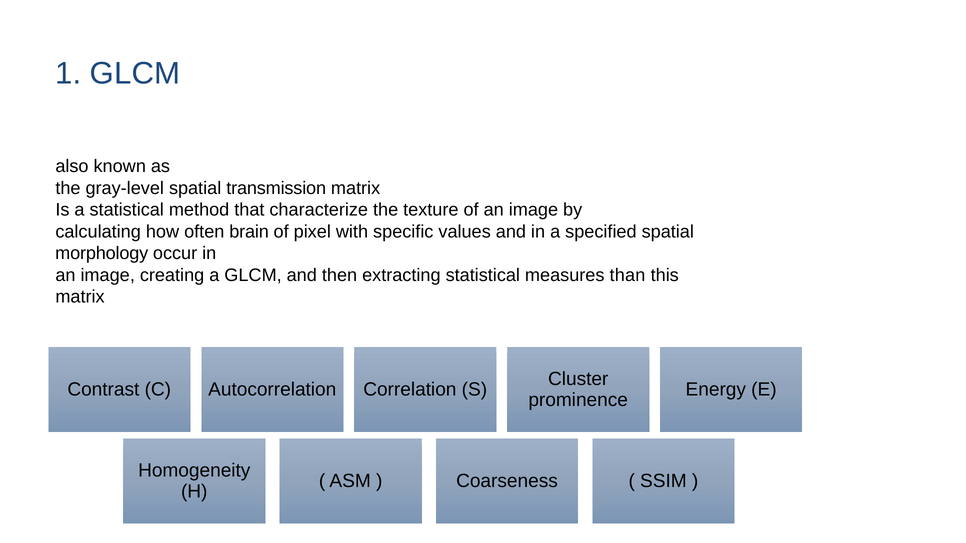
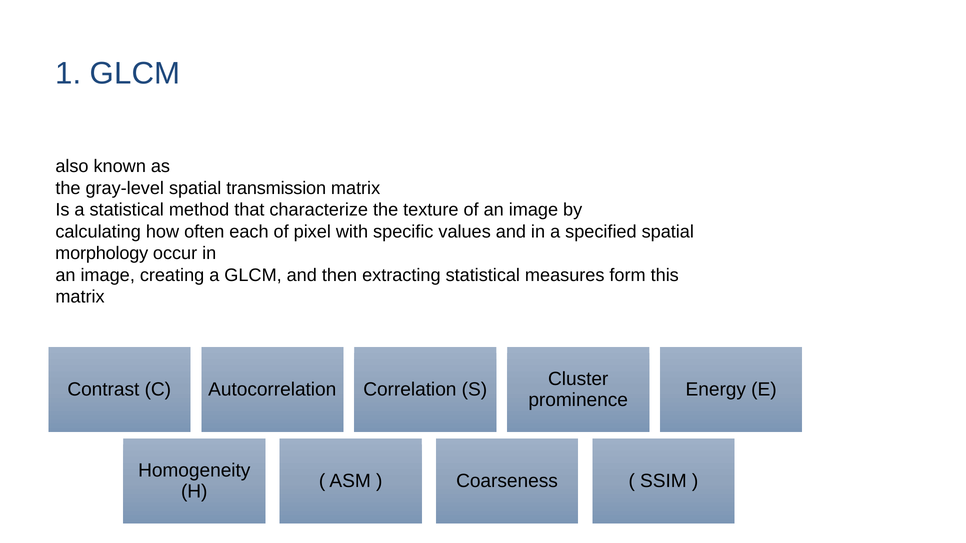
brain: brain -> each
than: than -> form
